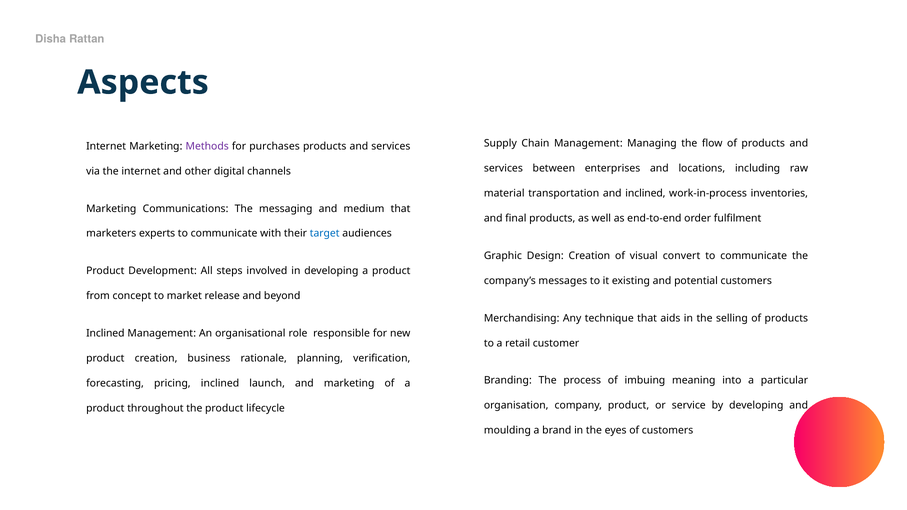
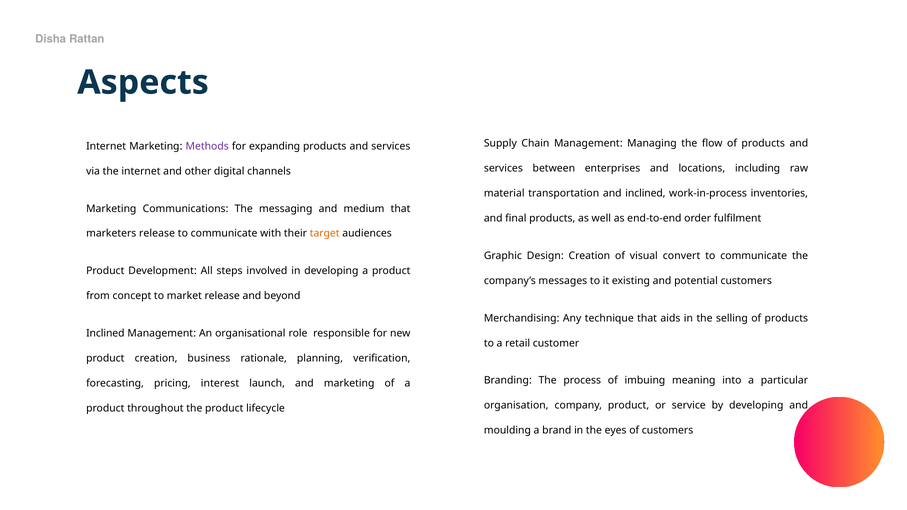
purchases: purchases -> expanding
marketers experts: experts -> release
target colour: blue -> orange
pricing inclined: inclined -> interest
